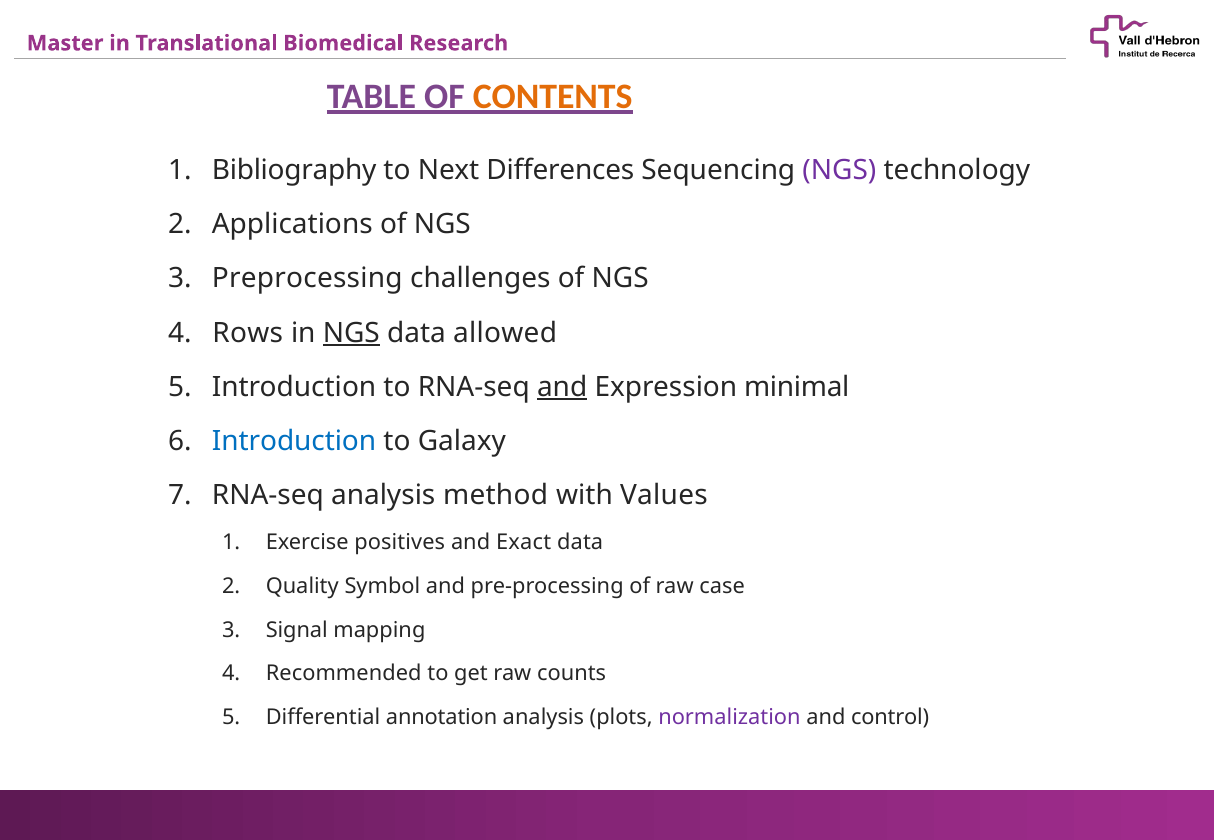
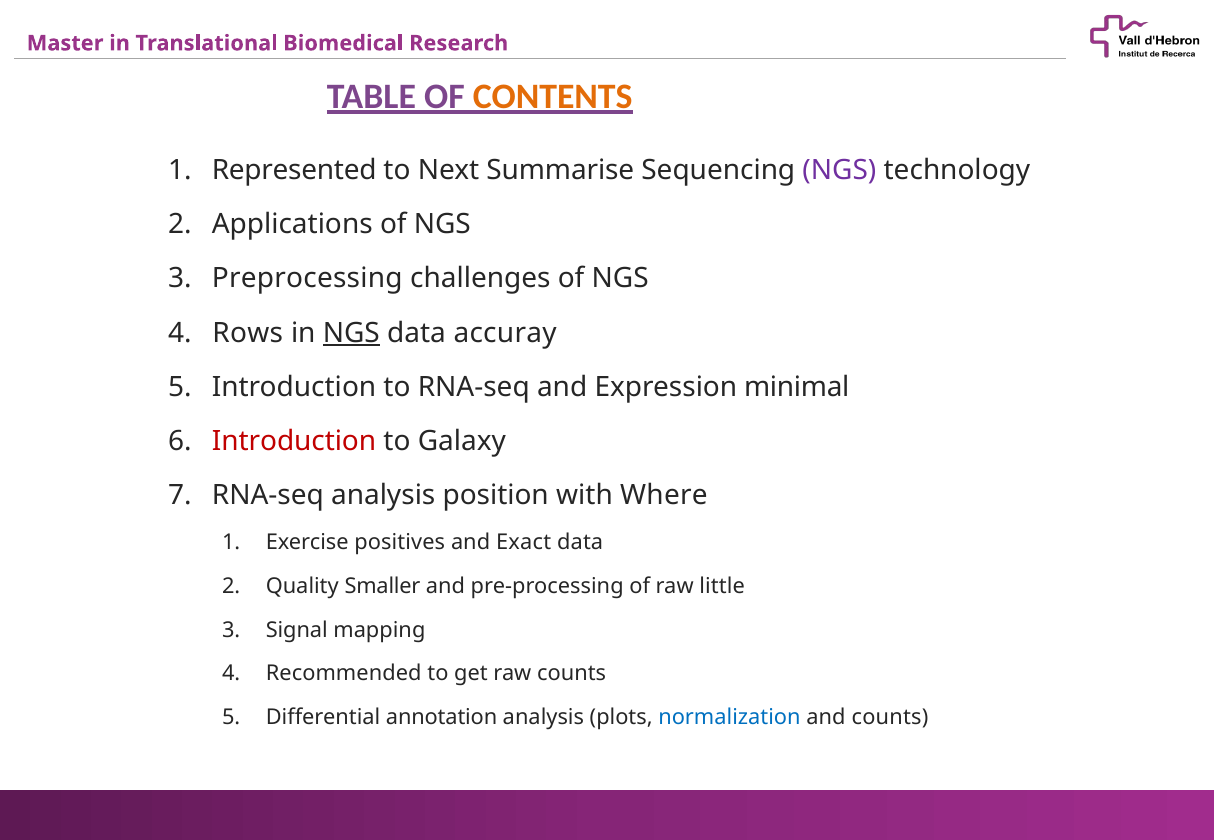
Bibliography: Bibliography -> Represented
Differences: Differences -> Summarise
allowed: allowed -> accuray
and at (562, 387) underline: present -> none
Introduction at (294, 442) colour: blue -> red
method: method -> position
Values: Values -> Where
Symbol: Symbol -> Smaller
case: case -> little
normalization colour: purple -> blue
and control: control -> counts
